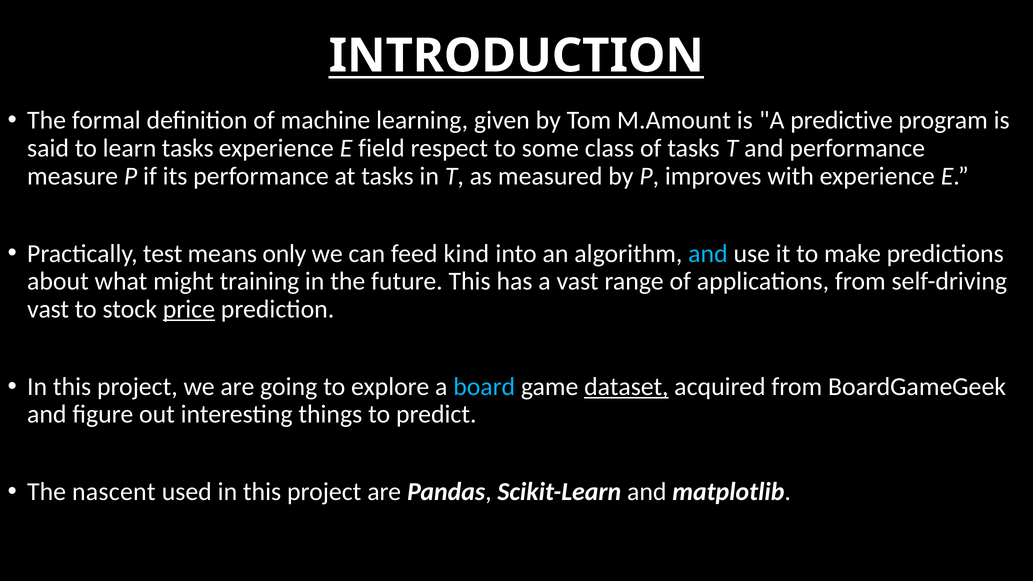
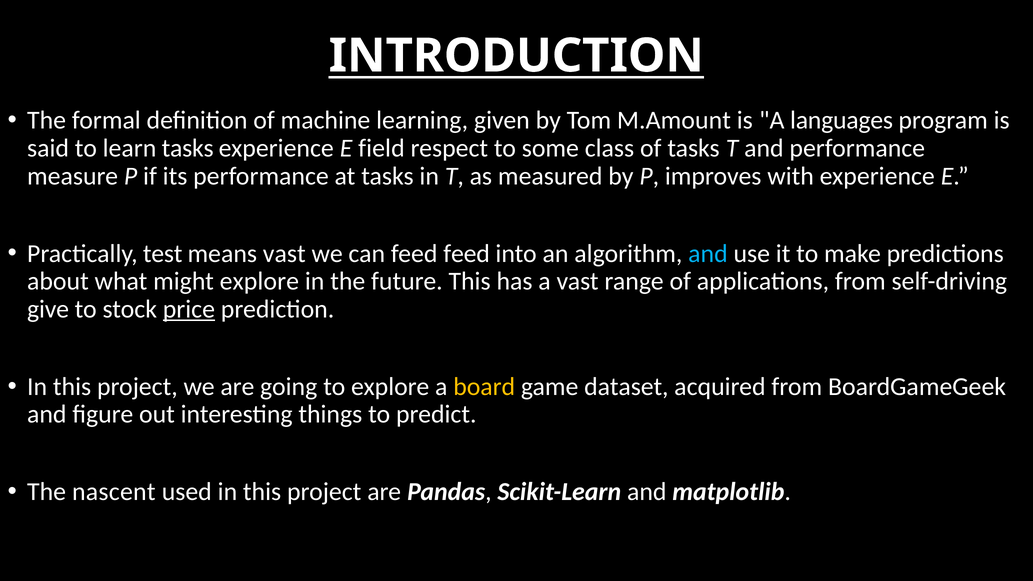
predictive: predictive -> languages
means only: only -> vast
feed kind: kind -> feed
might training: training -> explore
vast at (48, 309): vast -> give
board colour: light blue -> yellow
dataset underline: present -> none
